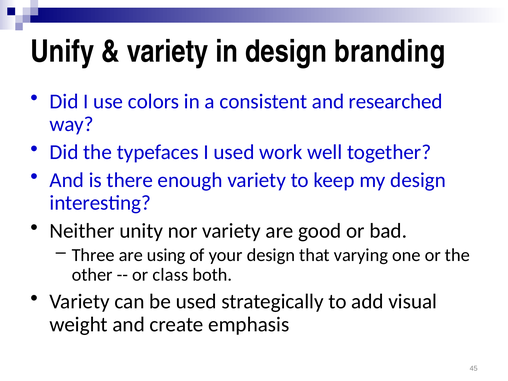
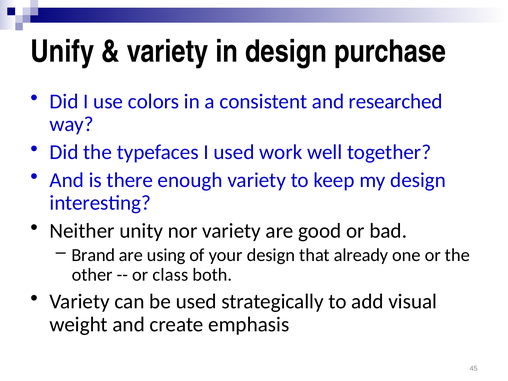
branding: branding -> purchase
Three: Three -> Brand
varying: varying -> already
